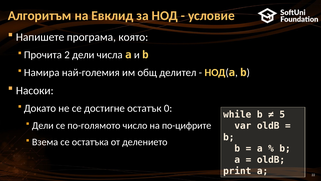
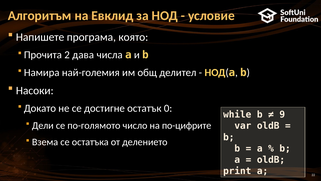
2 дели: дели -> дава
5: 5 -> 9
